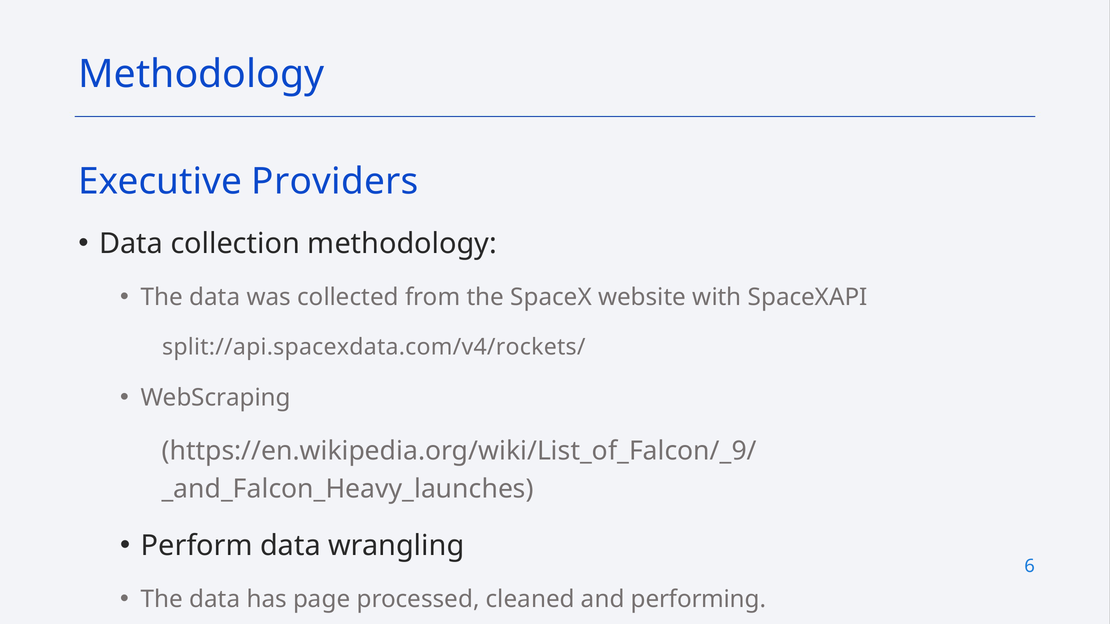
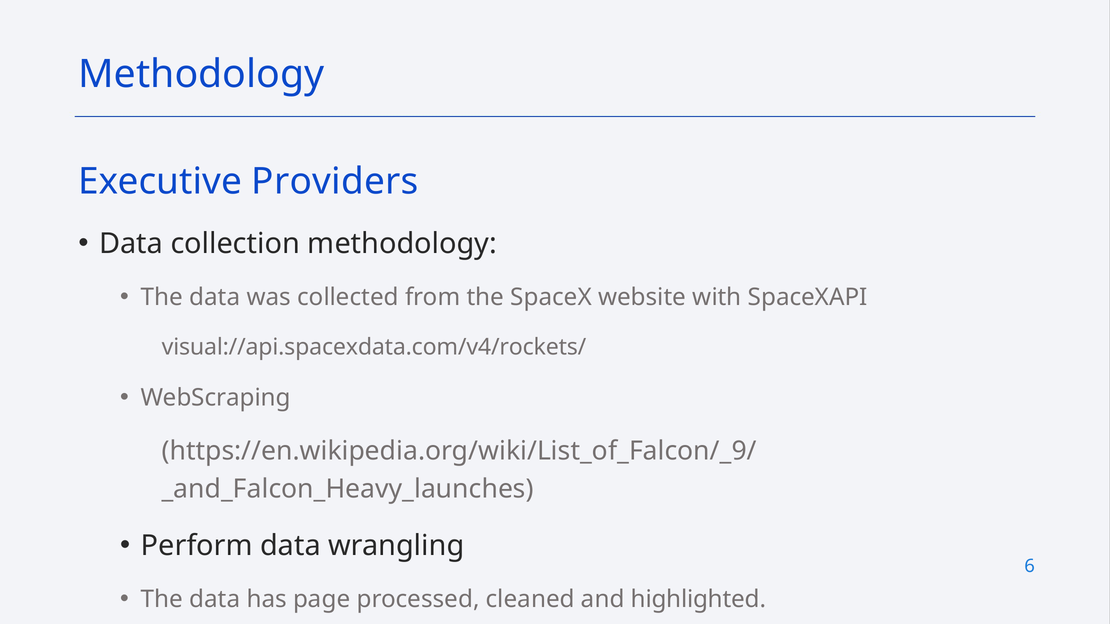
split://api.spacexdata.com/v4/rockets/: split://api.spacexdata.com/v4/rockets/ -> visual://api.spacexdata.com/v4/rockets/
performing: performing -> highlighted
